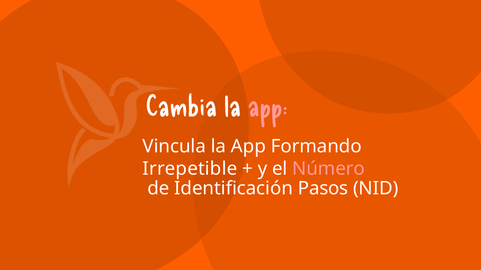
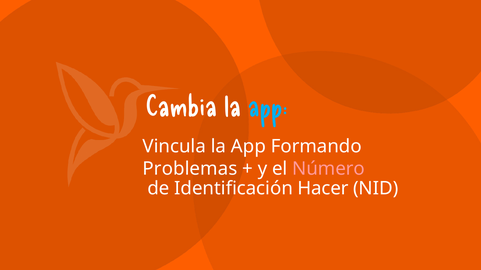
app at (268, 107) colour: pink -> light blue
Irrepetible: Irrepetible -> Problemas
Pasos: Pasos -> Hacer
